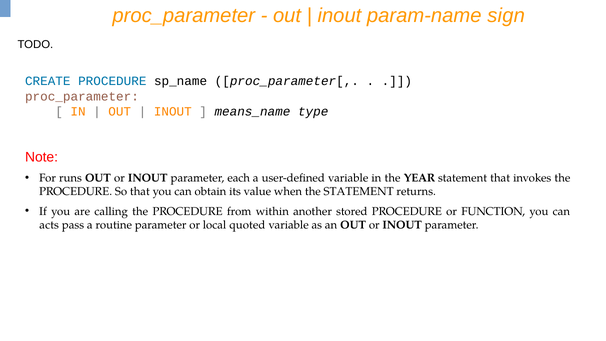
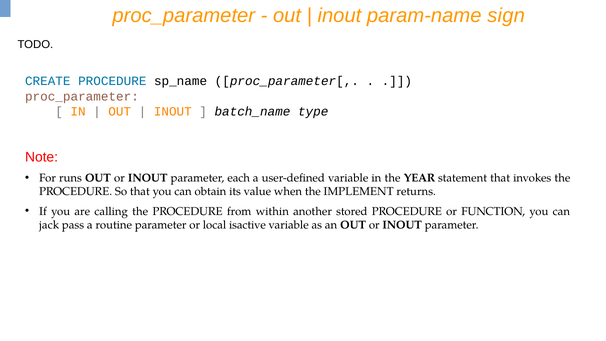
means_name: means_name -> batch_name
the STATEMENT: STATEMENT -> IMPLEMENT
acts: acts -> jack
quoted: quoted -> isactive
